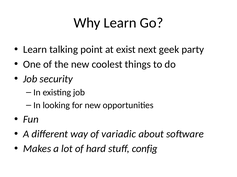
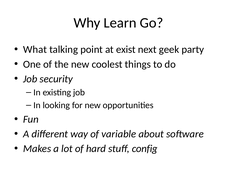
Learn at (35, 50): Learn -> What
variadic: variadic -> variable
